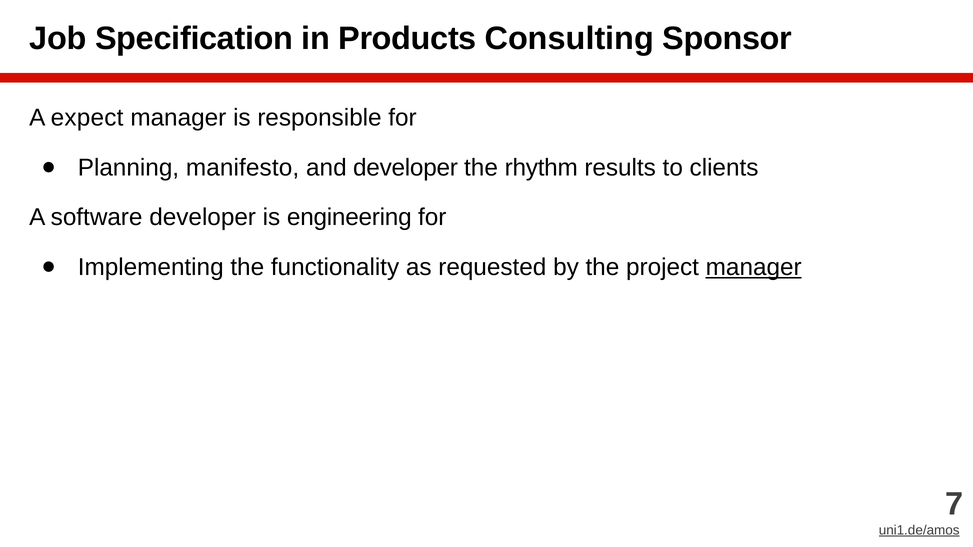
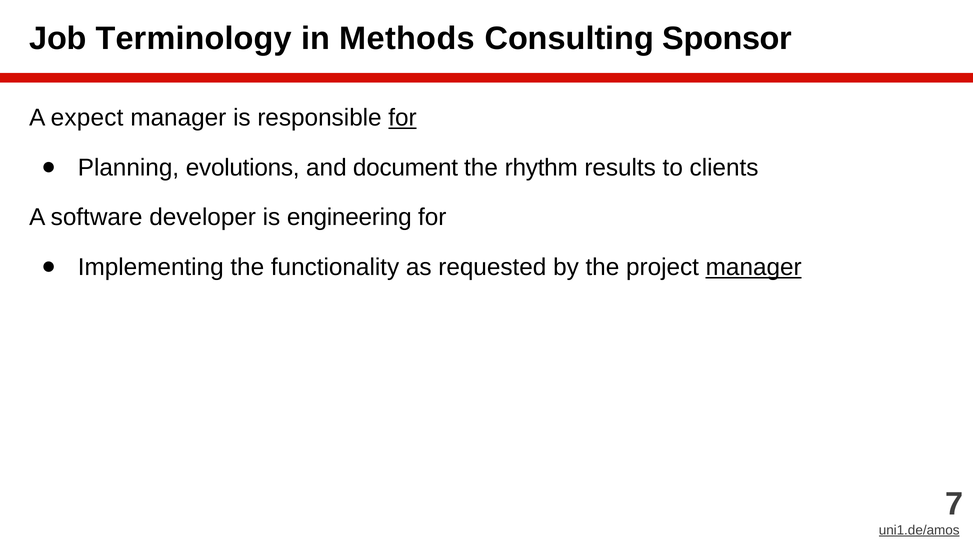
Specification: Specification -> Terminology
Products: Products -> Methods
for at (402, 118) underline: none -> present
manifesto: manifesto -> evolutions
and developer: developer -> document
